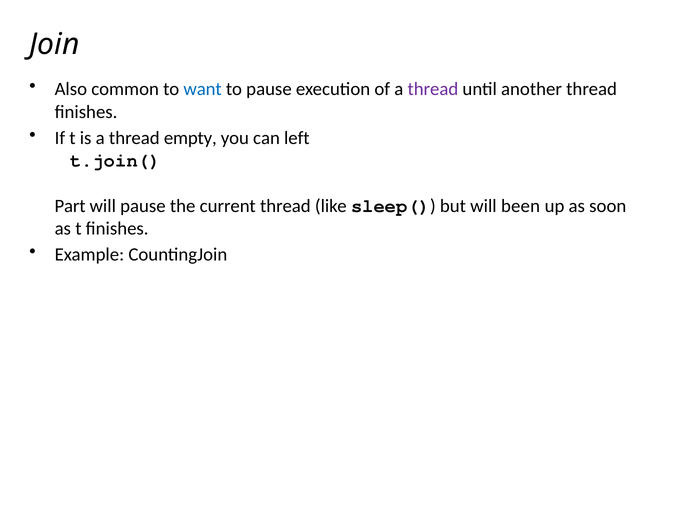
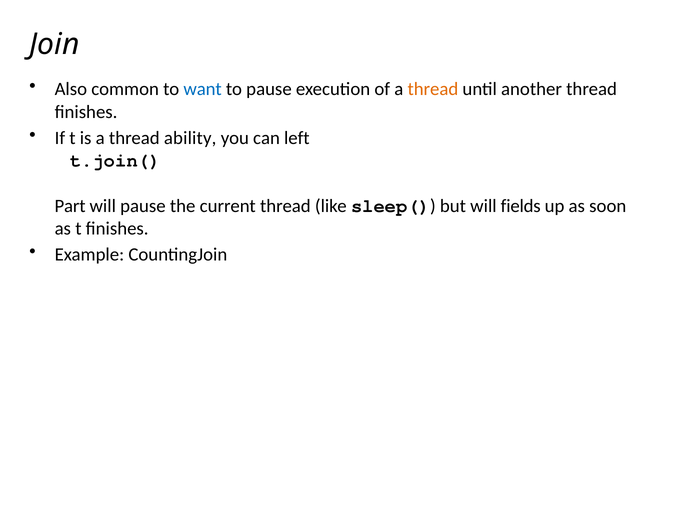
thread at (433, 89) colour: purple -> orange
empty: empty -> ability
been: been -> fields
